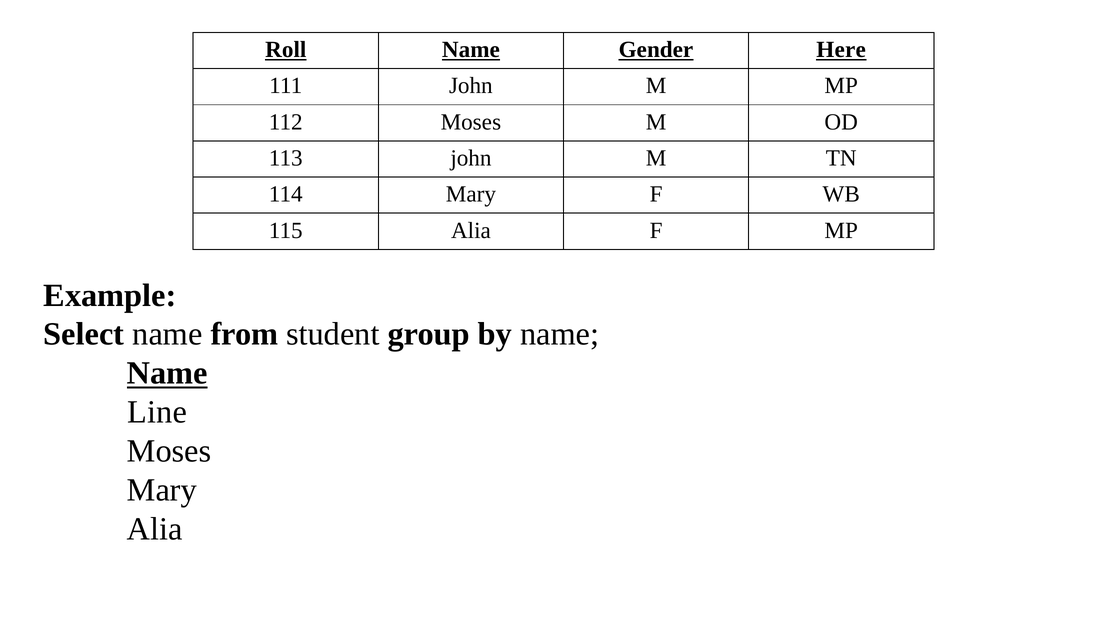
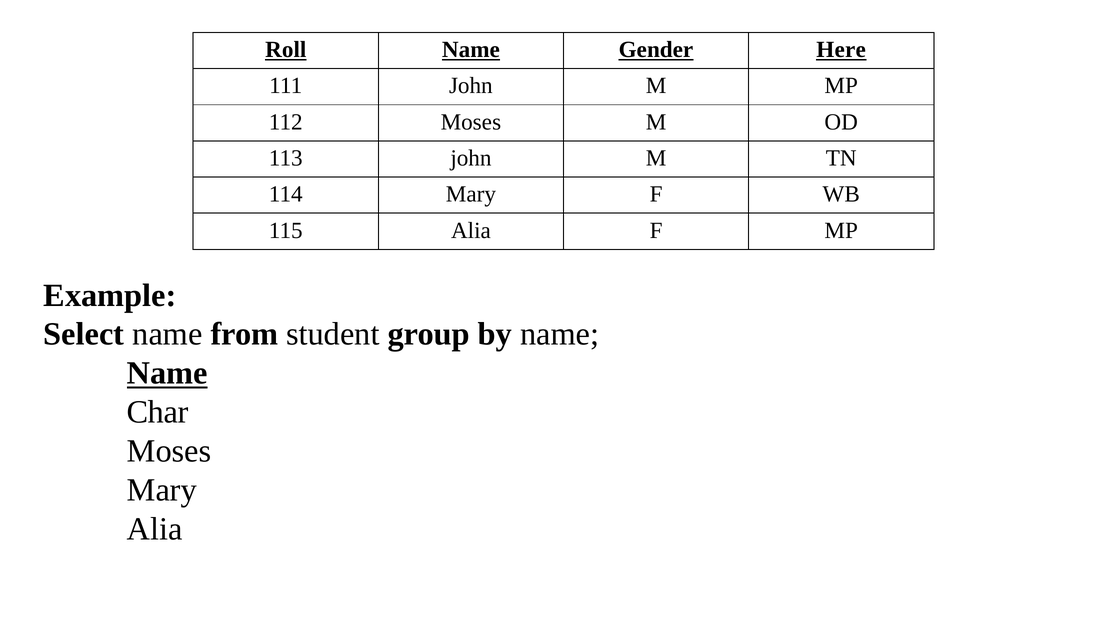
Line: Line -> Char
